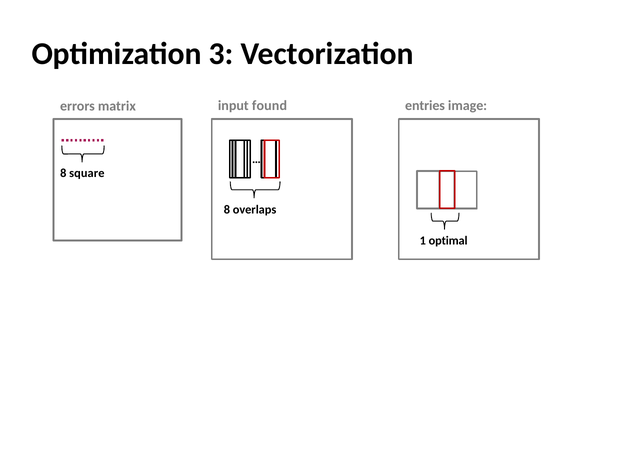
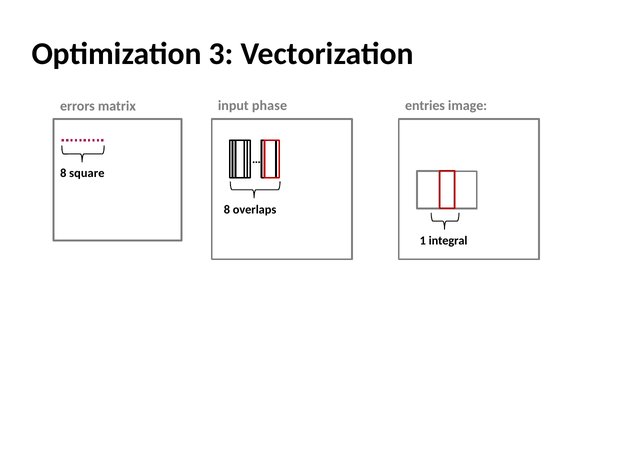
found: found -> phase
optimal: optimal -> integral
